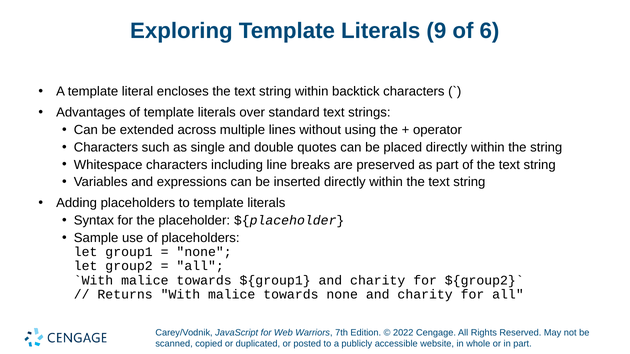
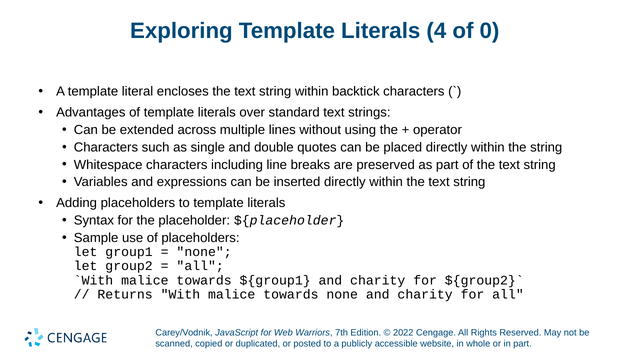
9: 9 -> 4
6: 6 -> 0
